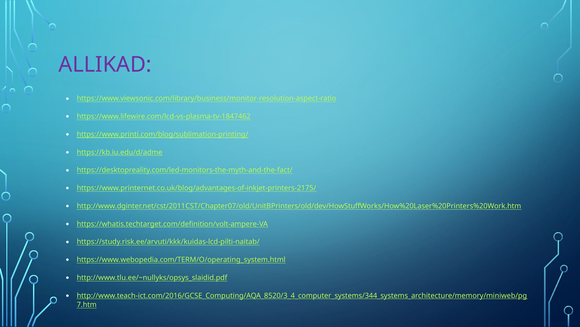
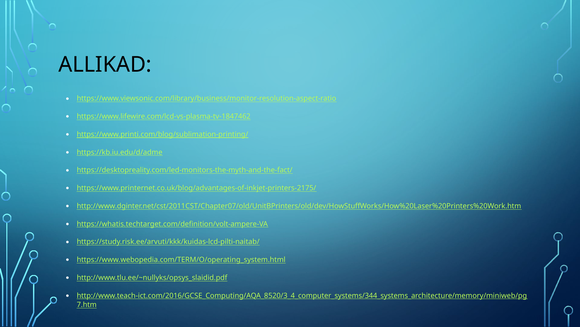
ALLIKAD colour: purple -> black
